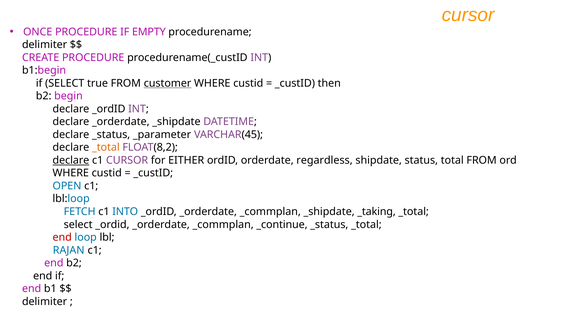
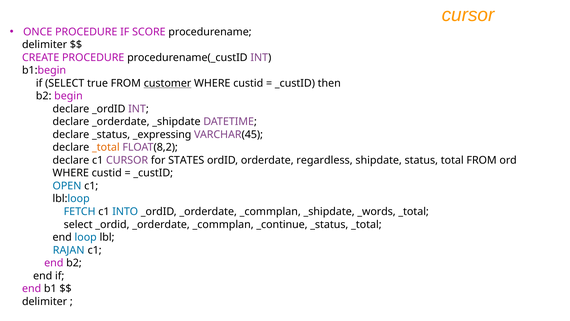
EMPTY: EMPTY -> SCORE
_parameter: _parameter -> _expressing
declare at (71, 160) underline: present -> none
EITHER: EITHER -> STATES
_taking: _taking -> _words
end at (62, 237) colour: red -> black
